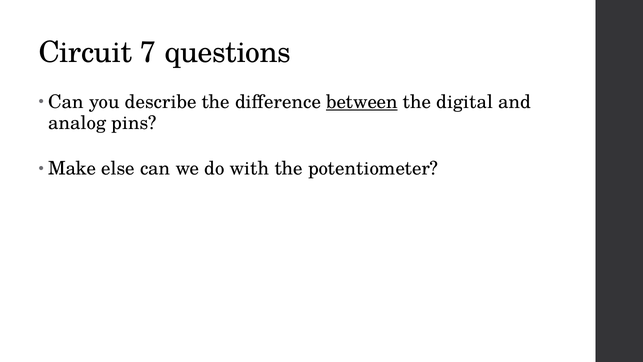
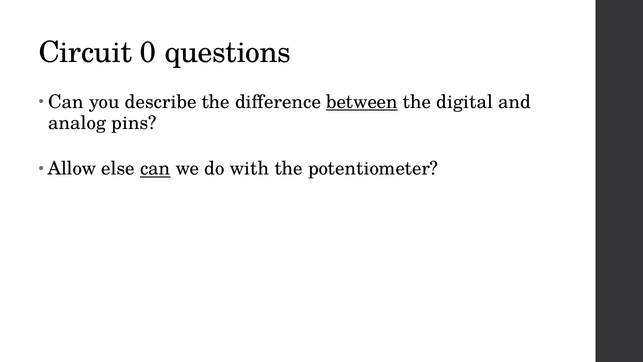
7: 7 -> 0
Make: Make -> Allow
can at (155, 169) underline: none -> present
